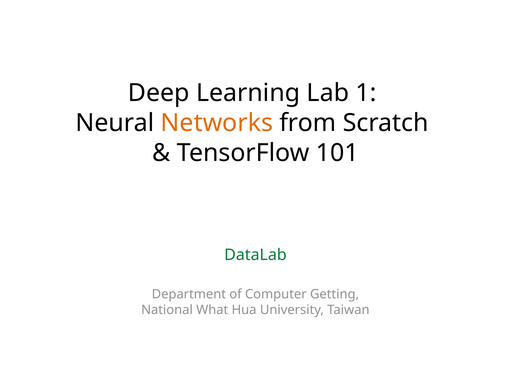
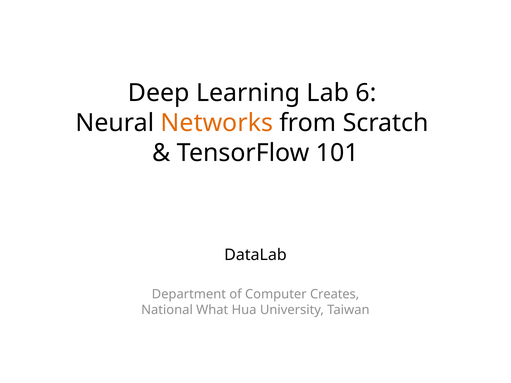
1: 1 -> 6
DataLab colour: green -> black
Getting: Getting -> Creates
